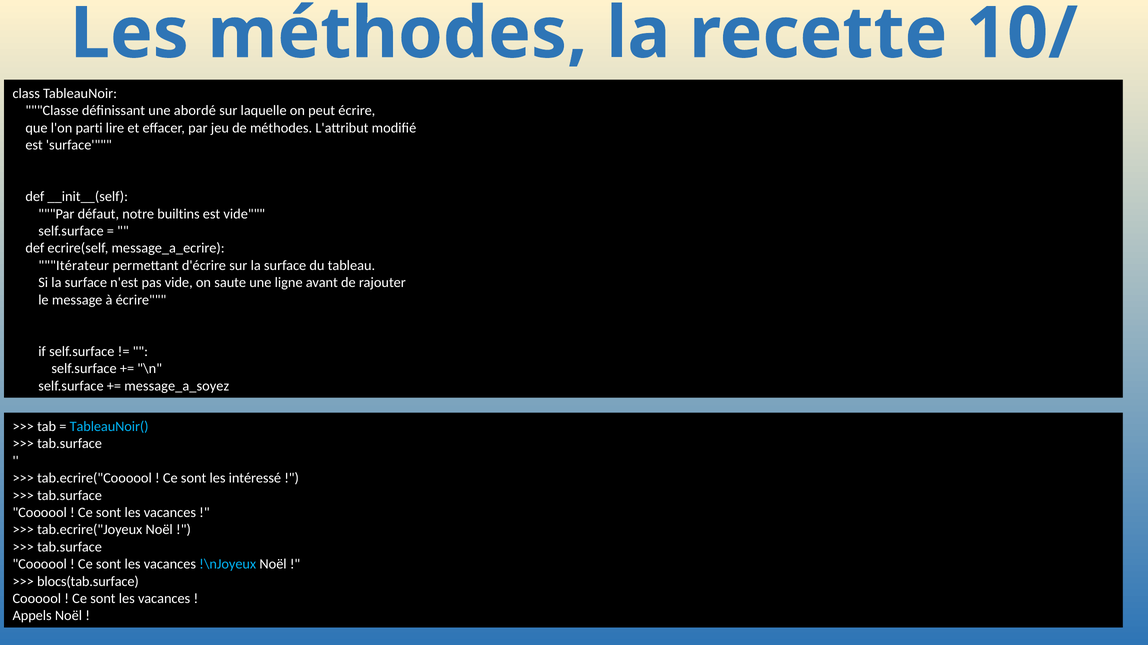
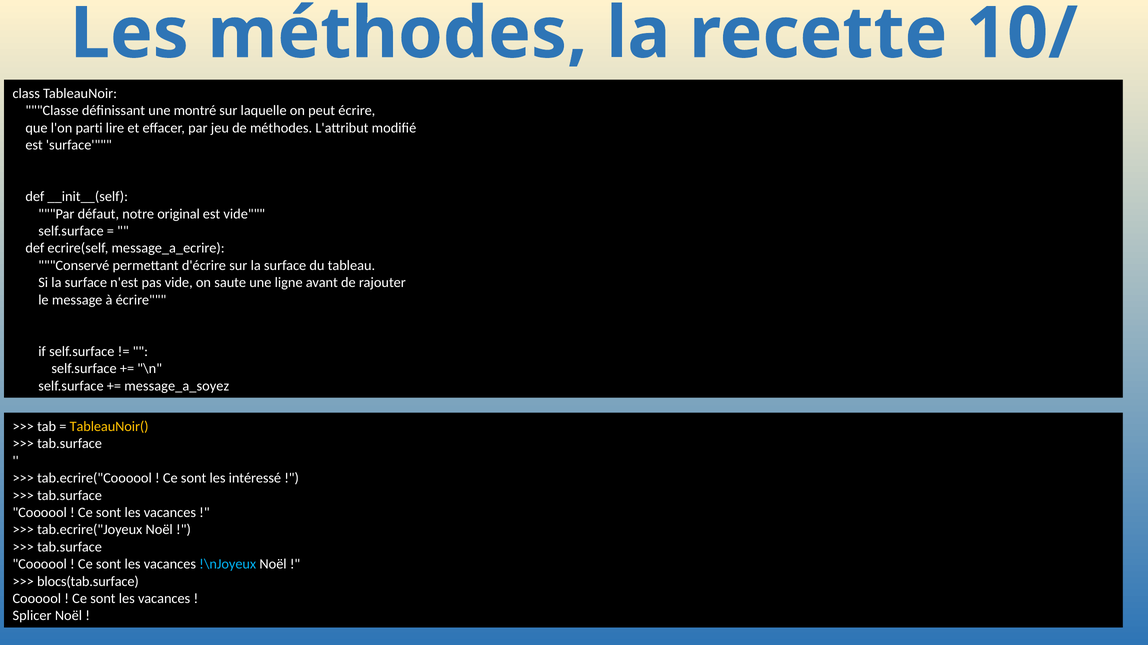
abordé: abordé -> montré
builtins: builtins -> original
Itérateur: Itérateur -> Conservé
TableauNoir( colour: light blue -> yellow
Appels: Appels -> Splicer
